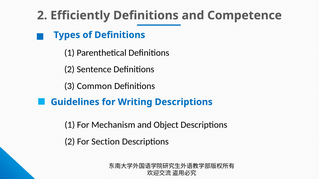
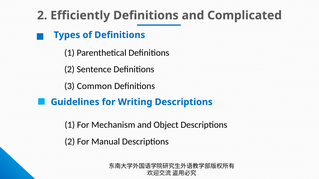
Competence: Competence -> Complicated
Section: Section -> Manual
